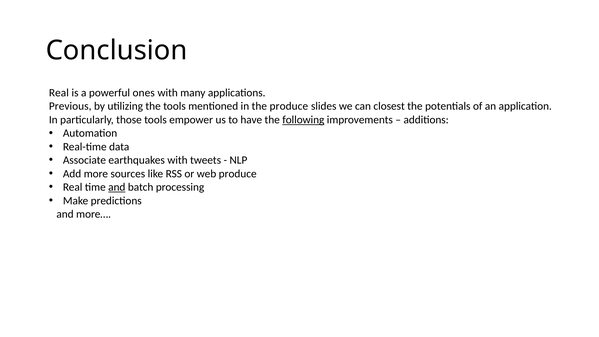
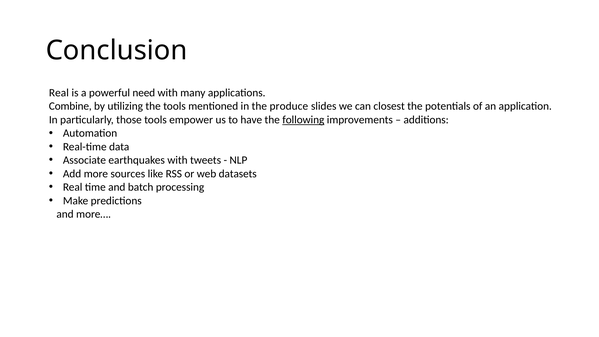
ones: ones -> need
Previous: Previous -> Combine
web produce: produce -> datasets
and at (117, 187) underline: present -> none
